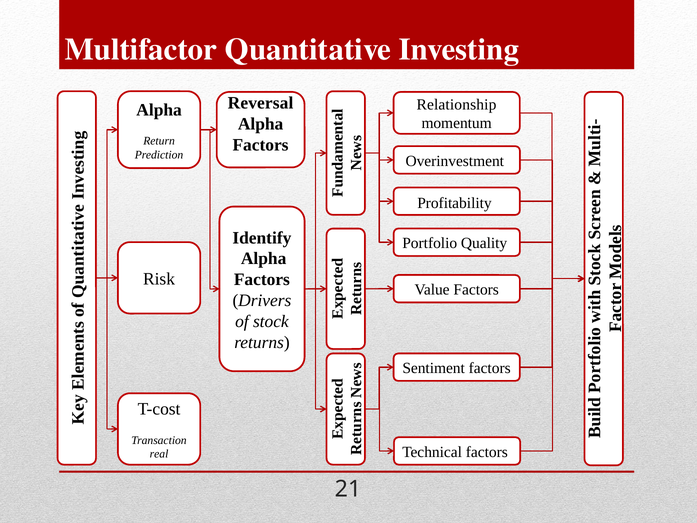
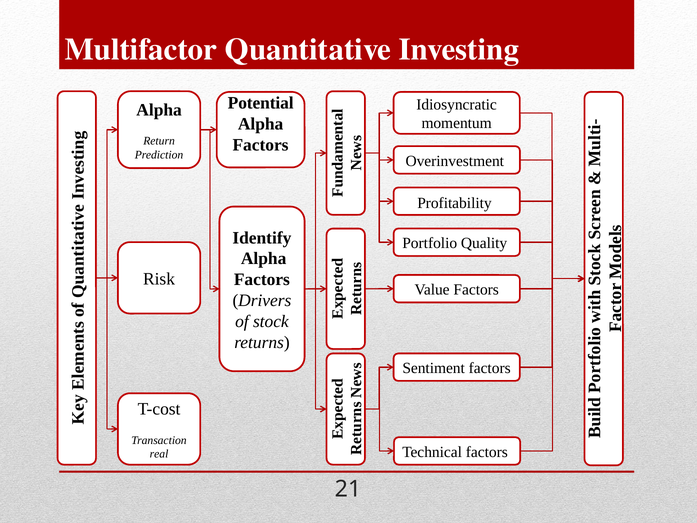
Reversal: Reversal -> Potential
Relationship: Relationship -> Idiosyncratic
